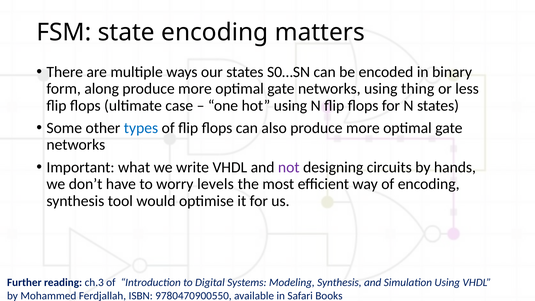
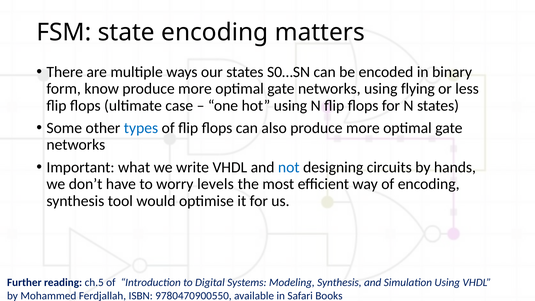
along: along -> know
thing: thing -> flying
not colour: purple -> blue
ch.3: ch.3 -> ch.5
